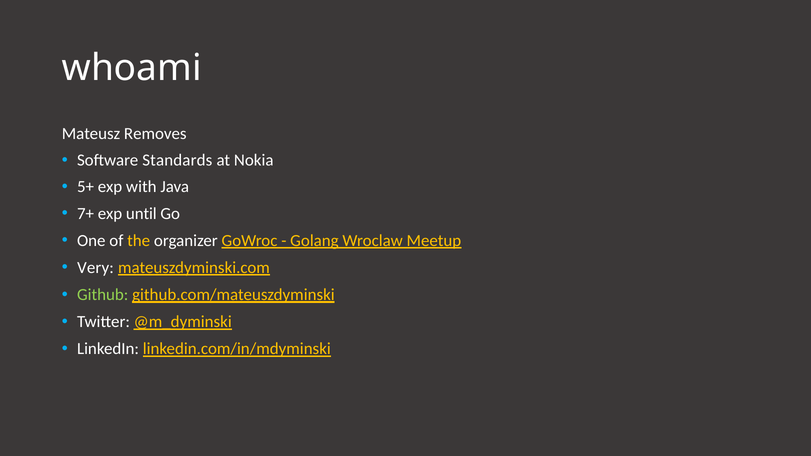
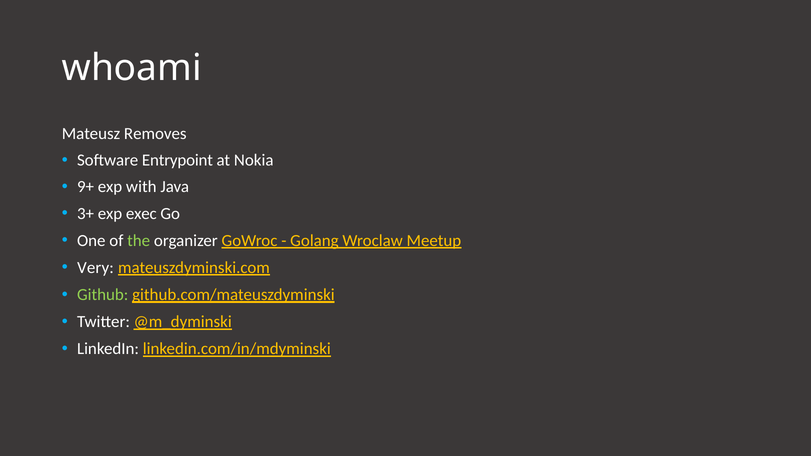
Standards: Standards -> Entrypoint
5+: 5+ -> 9+
7+: 7+ -> 3+
until: until -> exec
the colour: yellow -> light green
